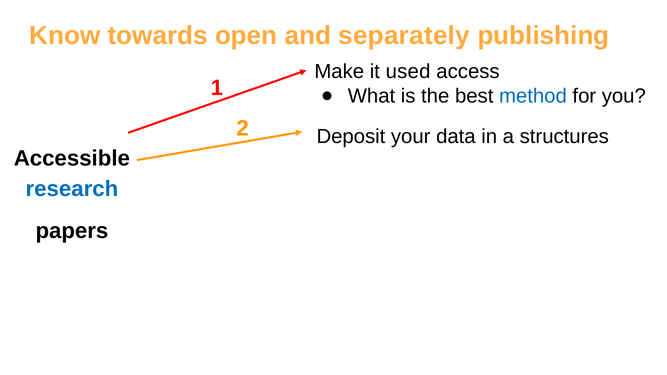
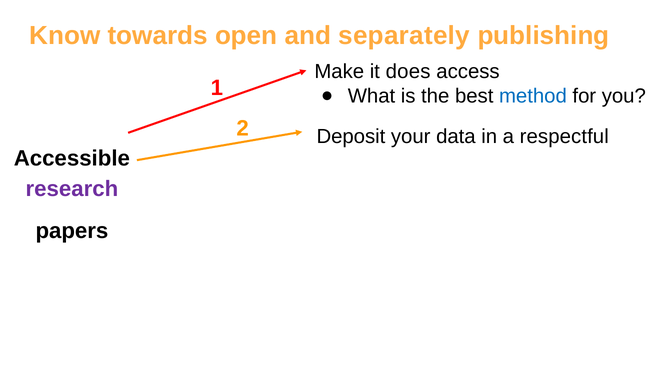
used: used -> does
structures: structures -> respectful
research colour: blue -> purple
